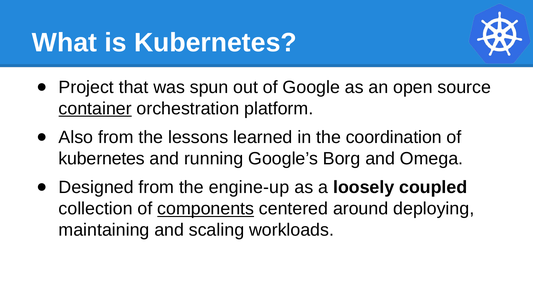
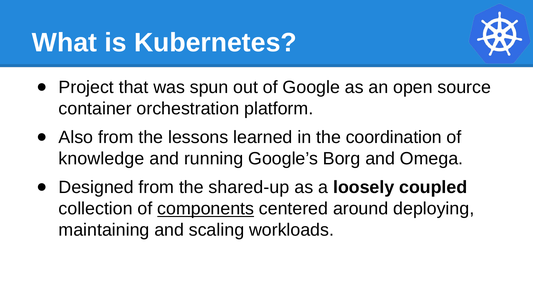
container underline: present -> none
kubernetes at (102, 159): kubernetes -> knowledge
engine-up: engine-up -> shared-up
